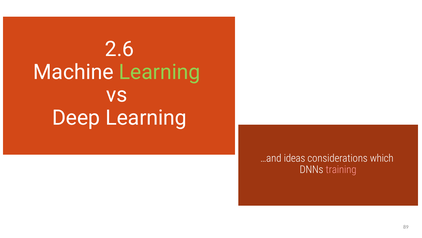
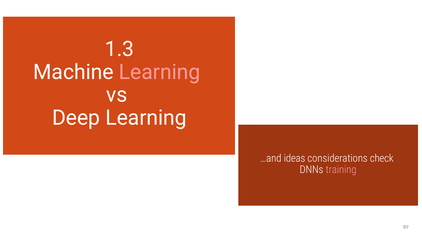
2.6: 2.6 -> 1.3
Learning at (160, 72) colour: light green -> pink
which: which -> check
